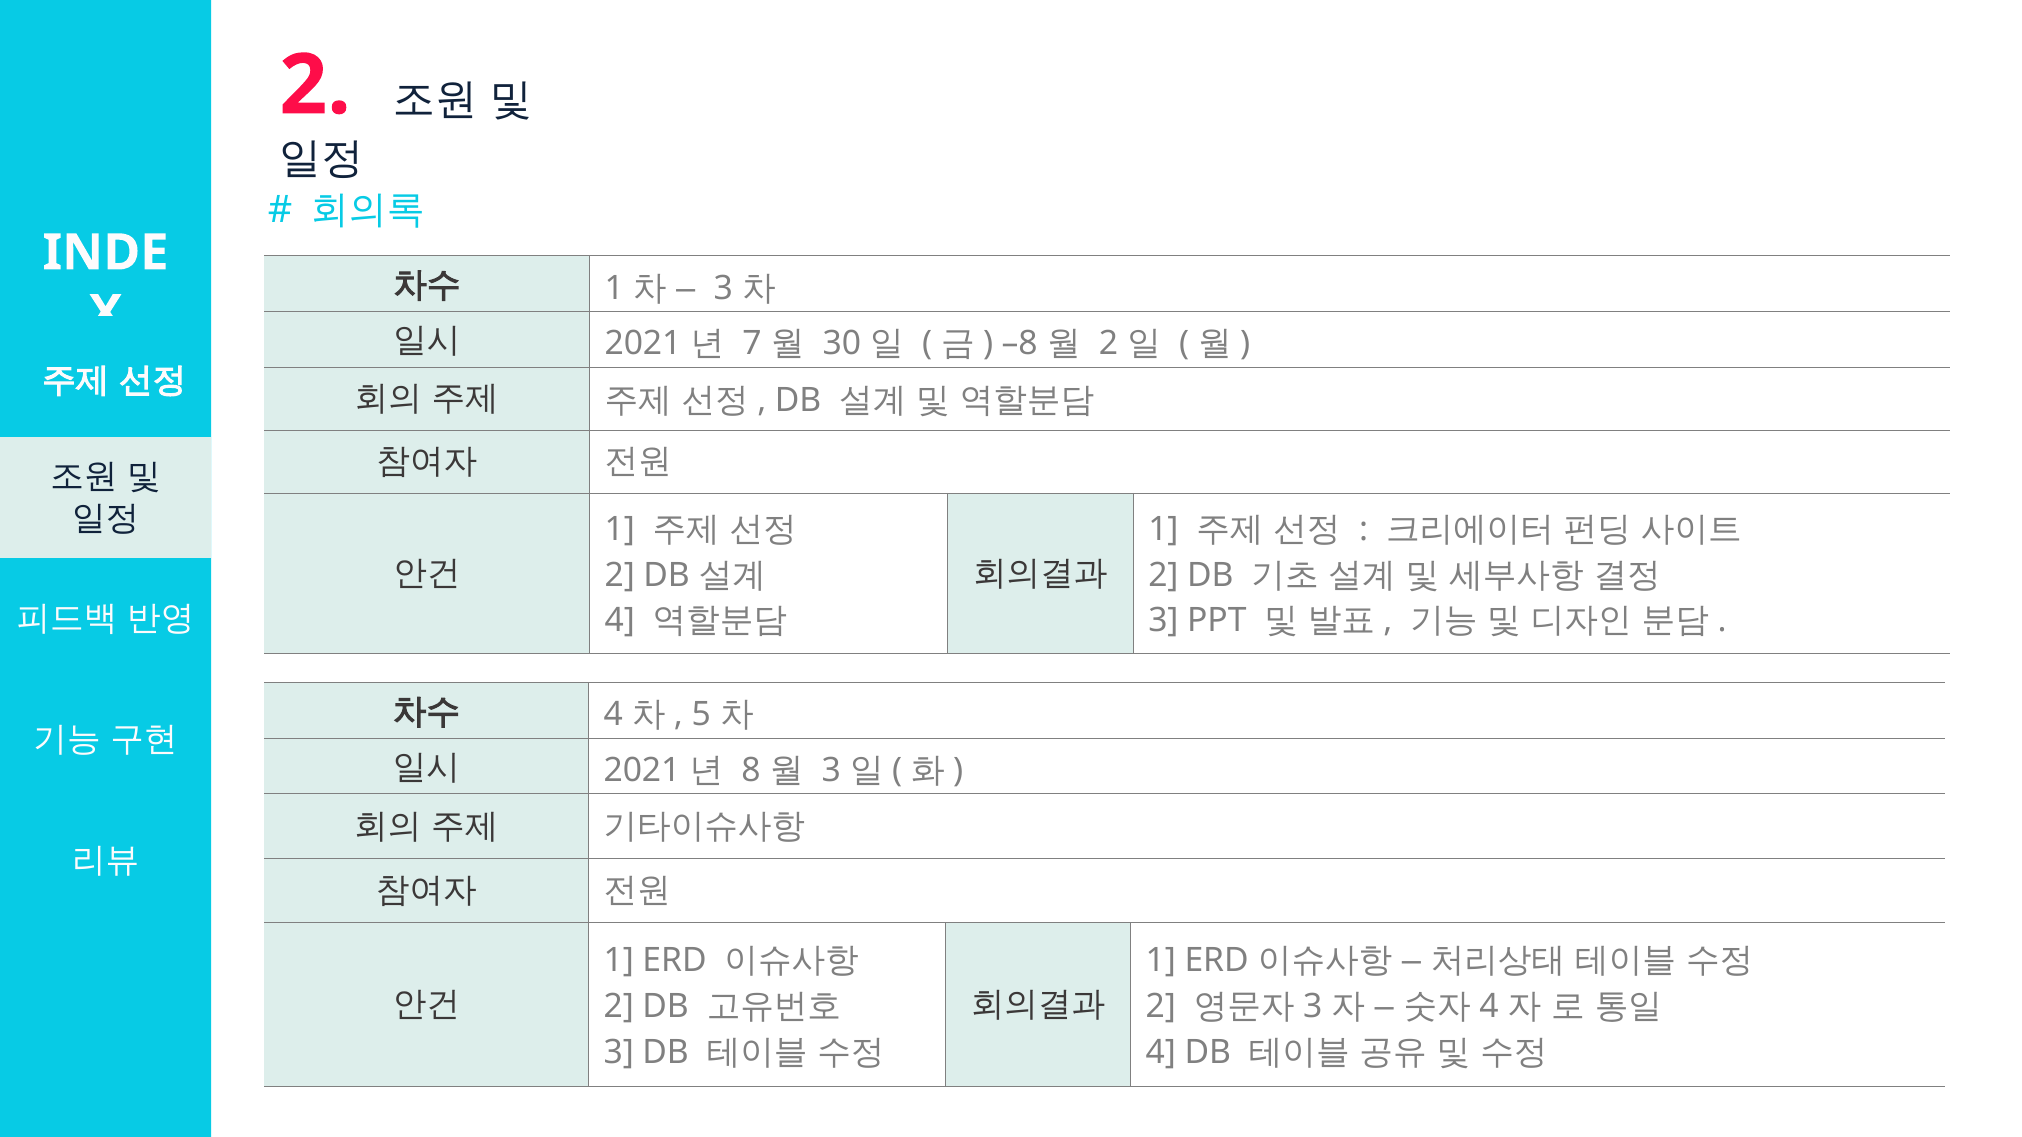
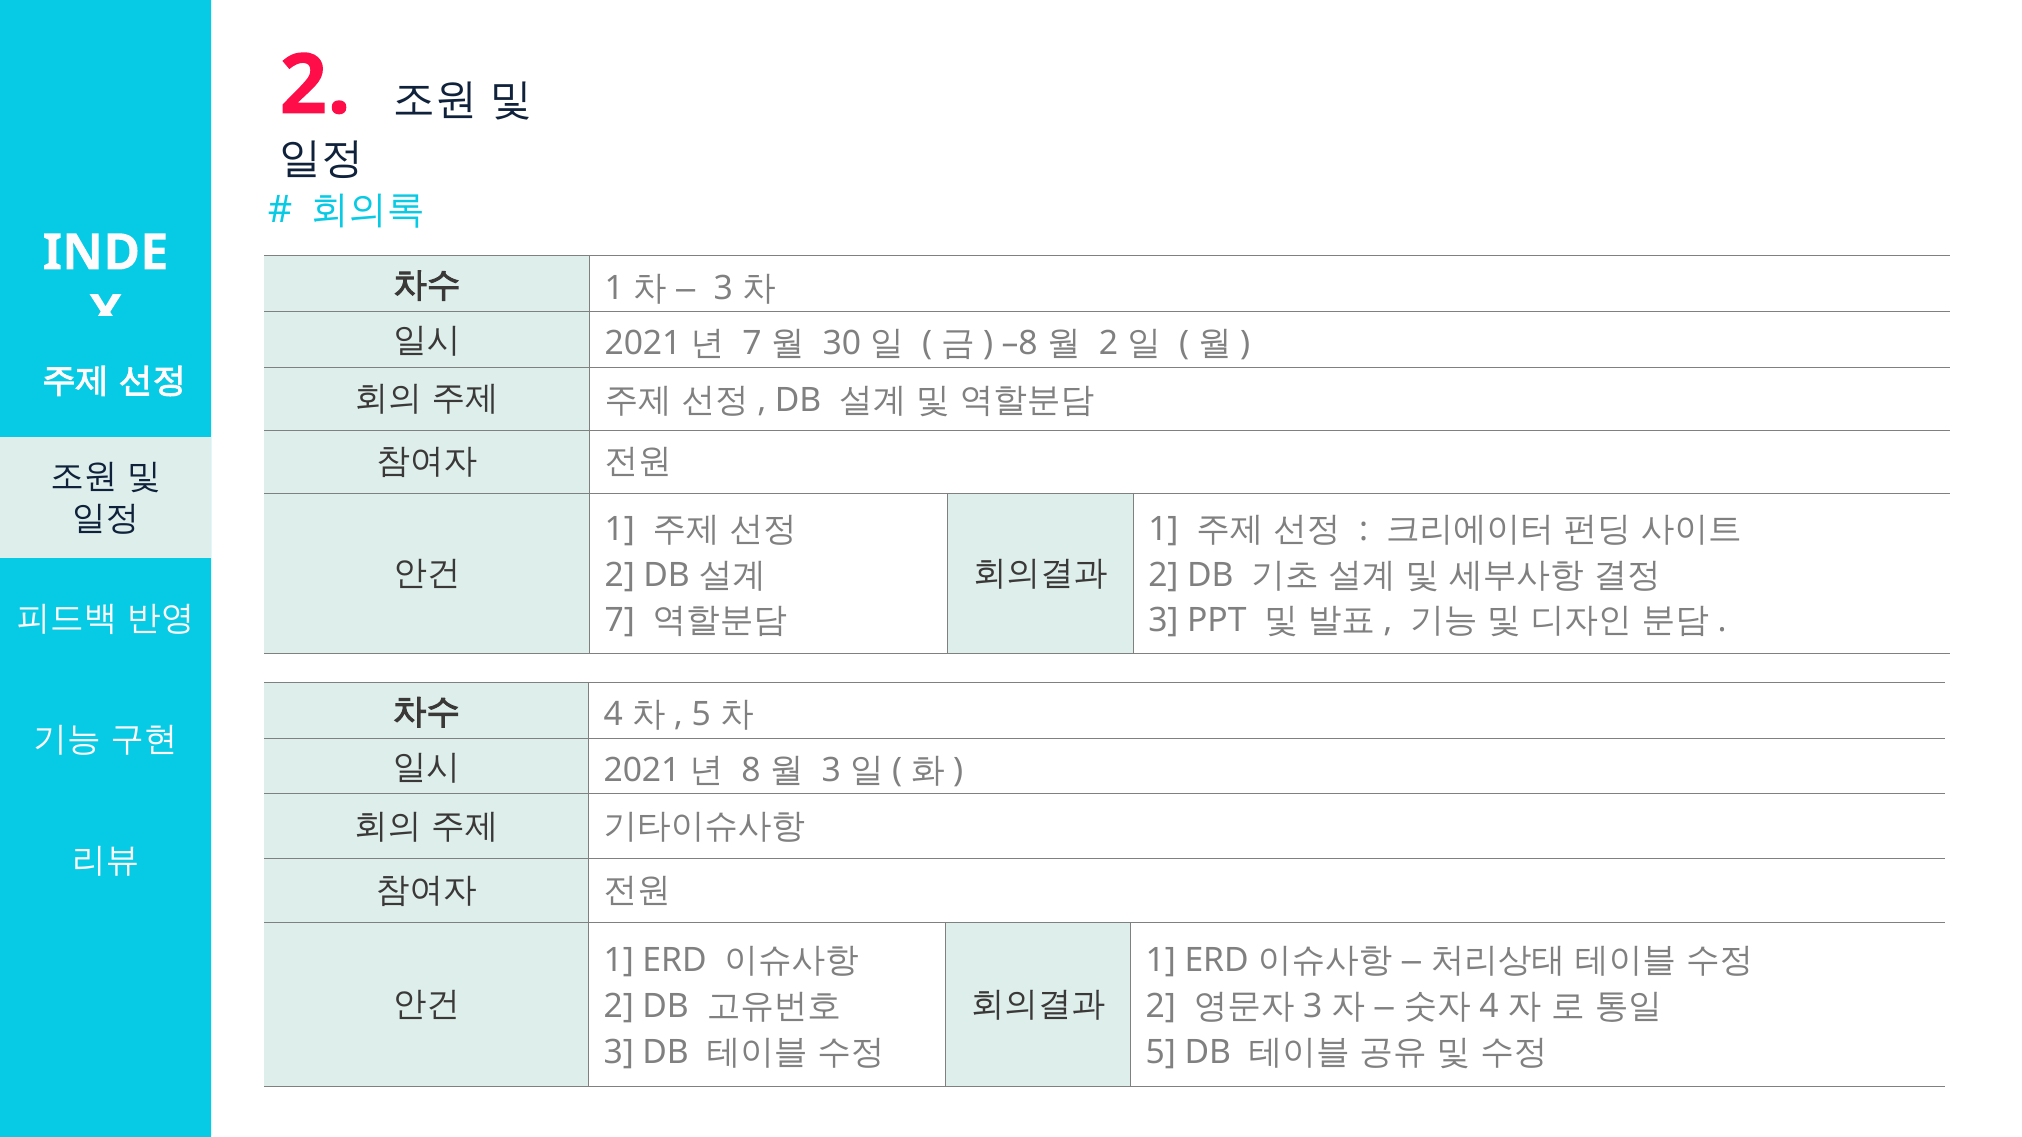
4 at (620, 621): 4 -> 7
4 at (1161, 1053): 4 -> 5
